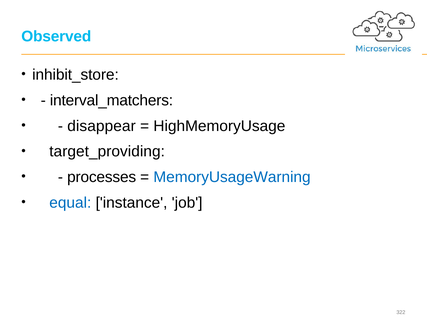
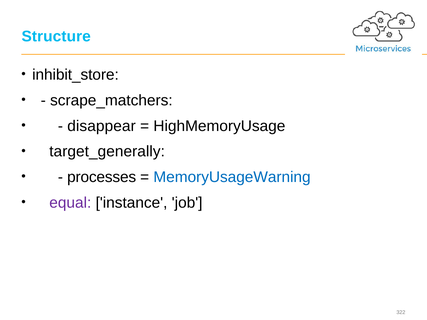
Observed: Observed -> Structure
interval_matchers: interval_matchers -> scrape_matchers
target_providing: target_providing -> target_generally
equal colour: blue -> purple
